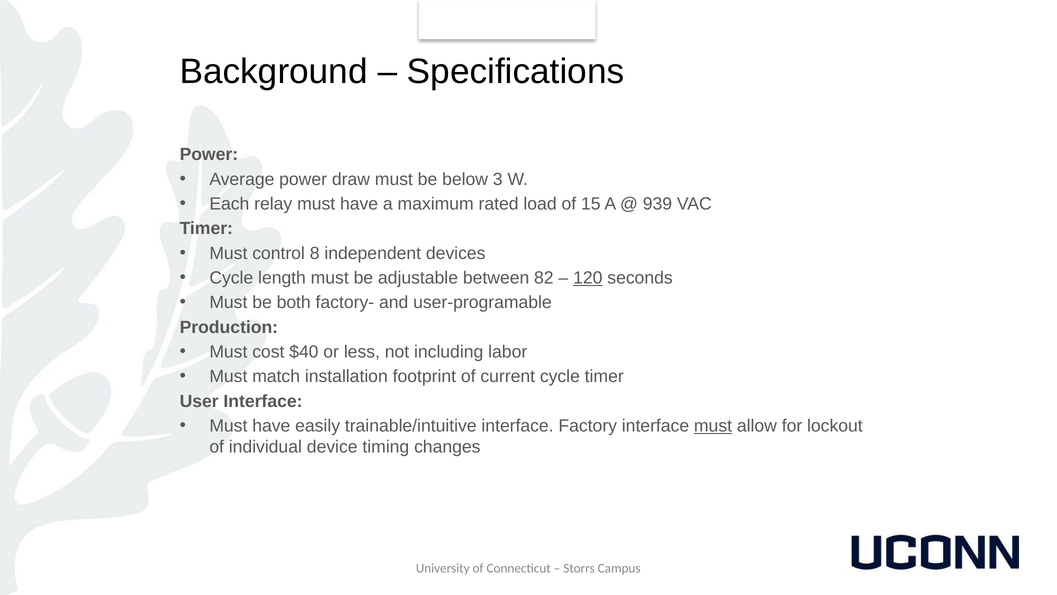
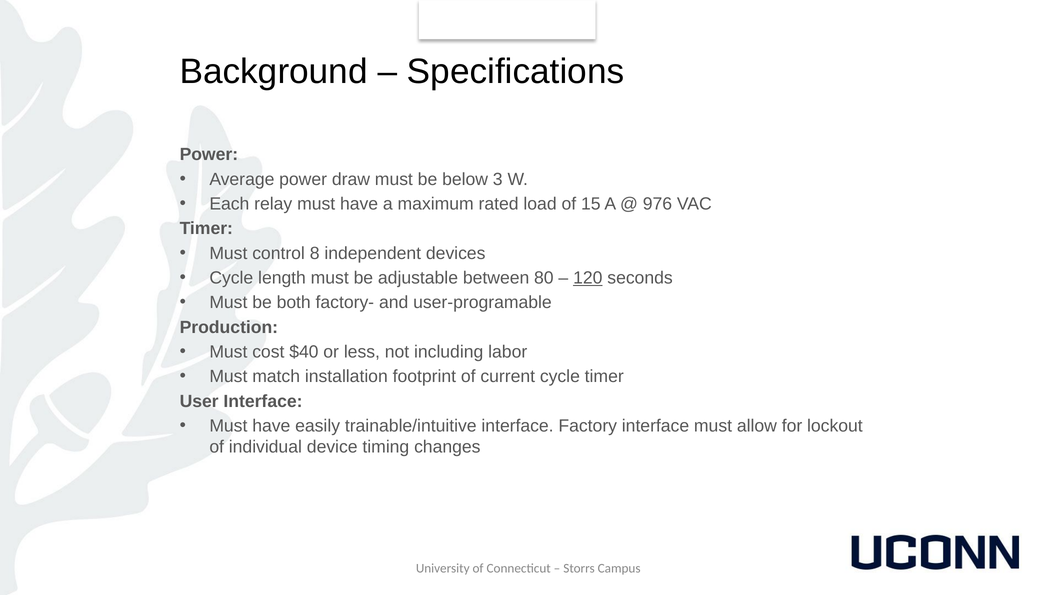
939: 939 -> 976
82: 82 -> 80
must at (713, 426) underline: present -> none
